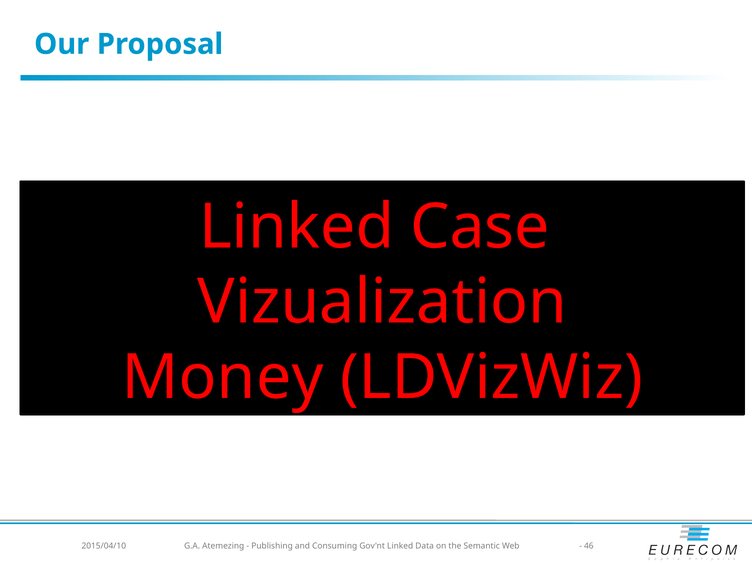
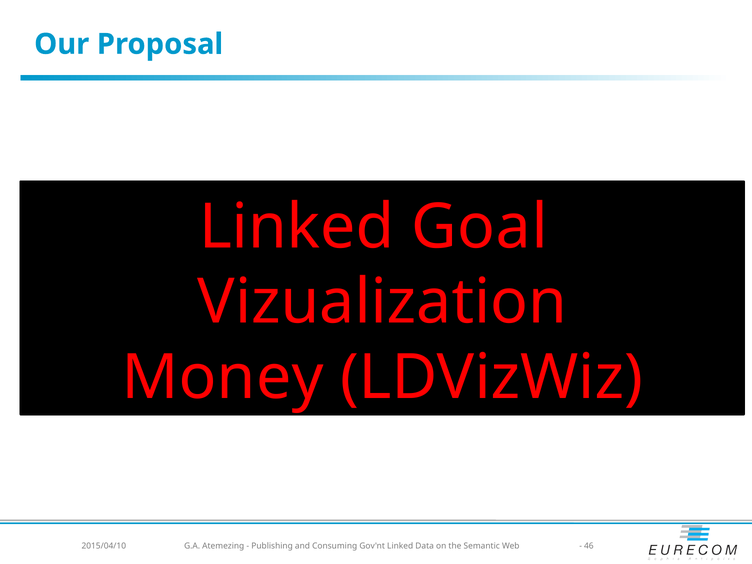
Case: Case -> Goal
